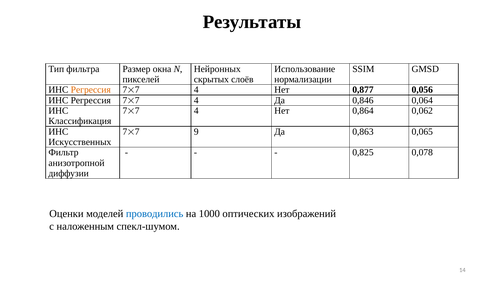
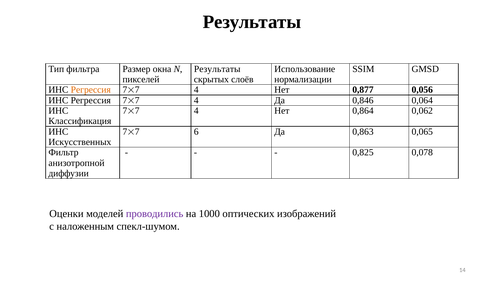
Нейронных at (217, 69): Нейронных -> Результаты
9: 9 -> 6
проводились colour: blue -> purple
